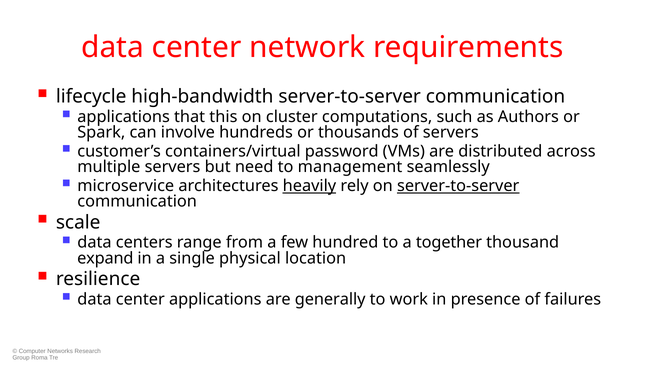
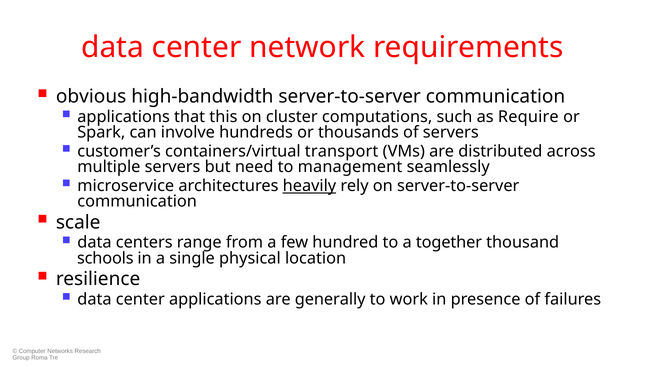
lifecycle: lifecycle -> obvious
Authors: Authors -> Require
password: password -> transport
server-to-server at (458, 186) underline: present -> none
expand: expand -> schools
